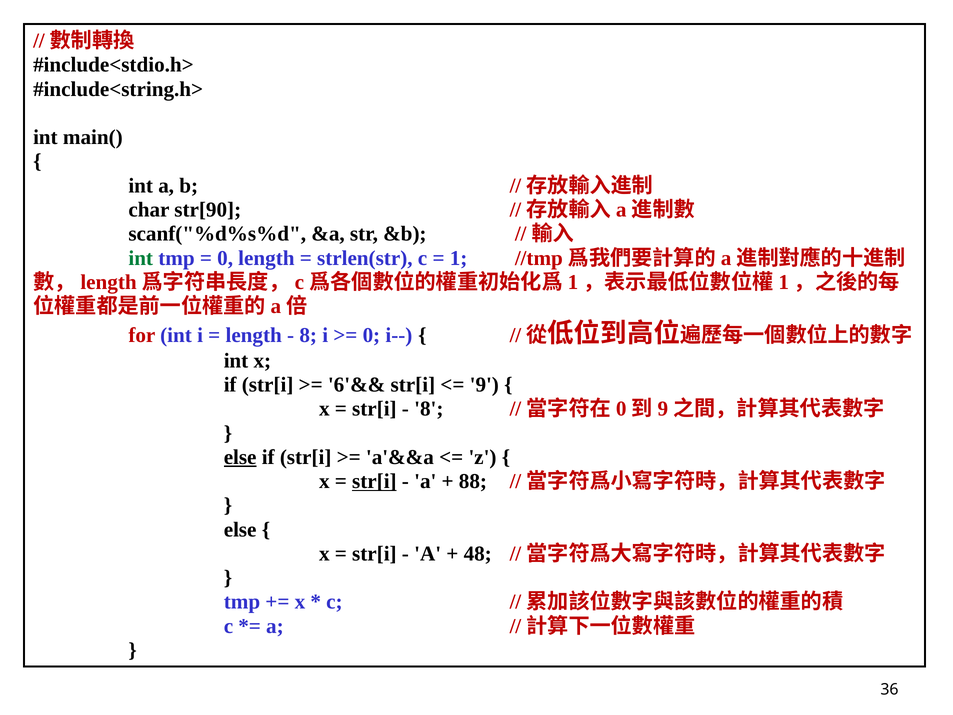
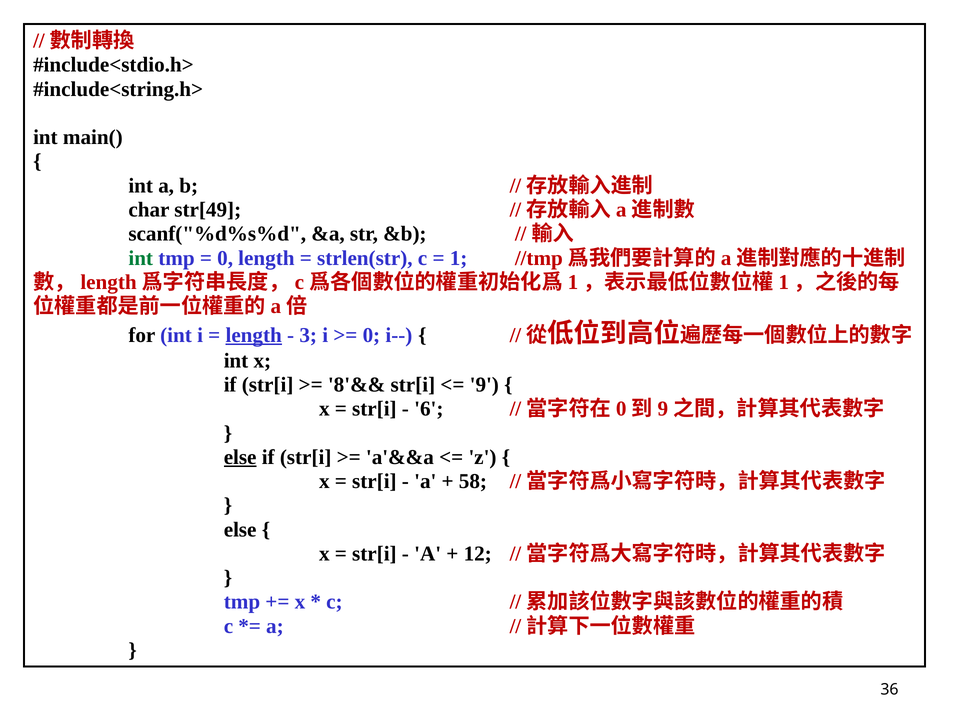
str[90: str[90 -> str[49
for colour: red -> black
length at (254, 335) underline: none -> present
8 at (308, 335): 8 -> 3
6'&&: 6'&& -> 8'&&
8 at (429, 409): 8 -> 6
str[i at (374, 481) underline: present -> none
88: 88 -> 58
48: 48 -> 12
